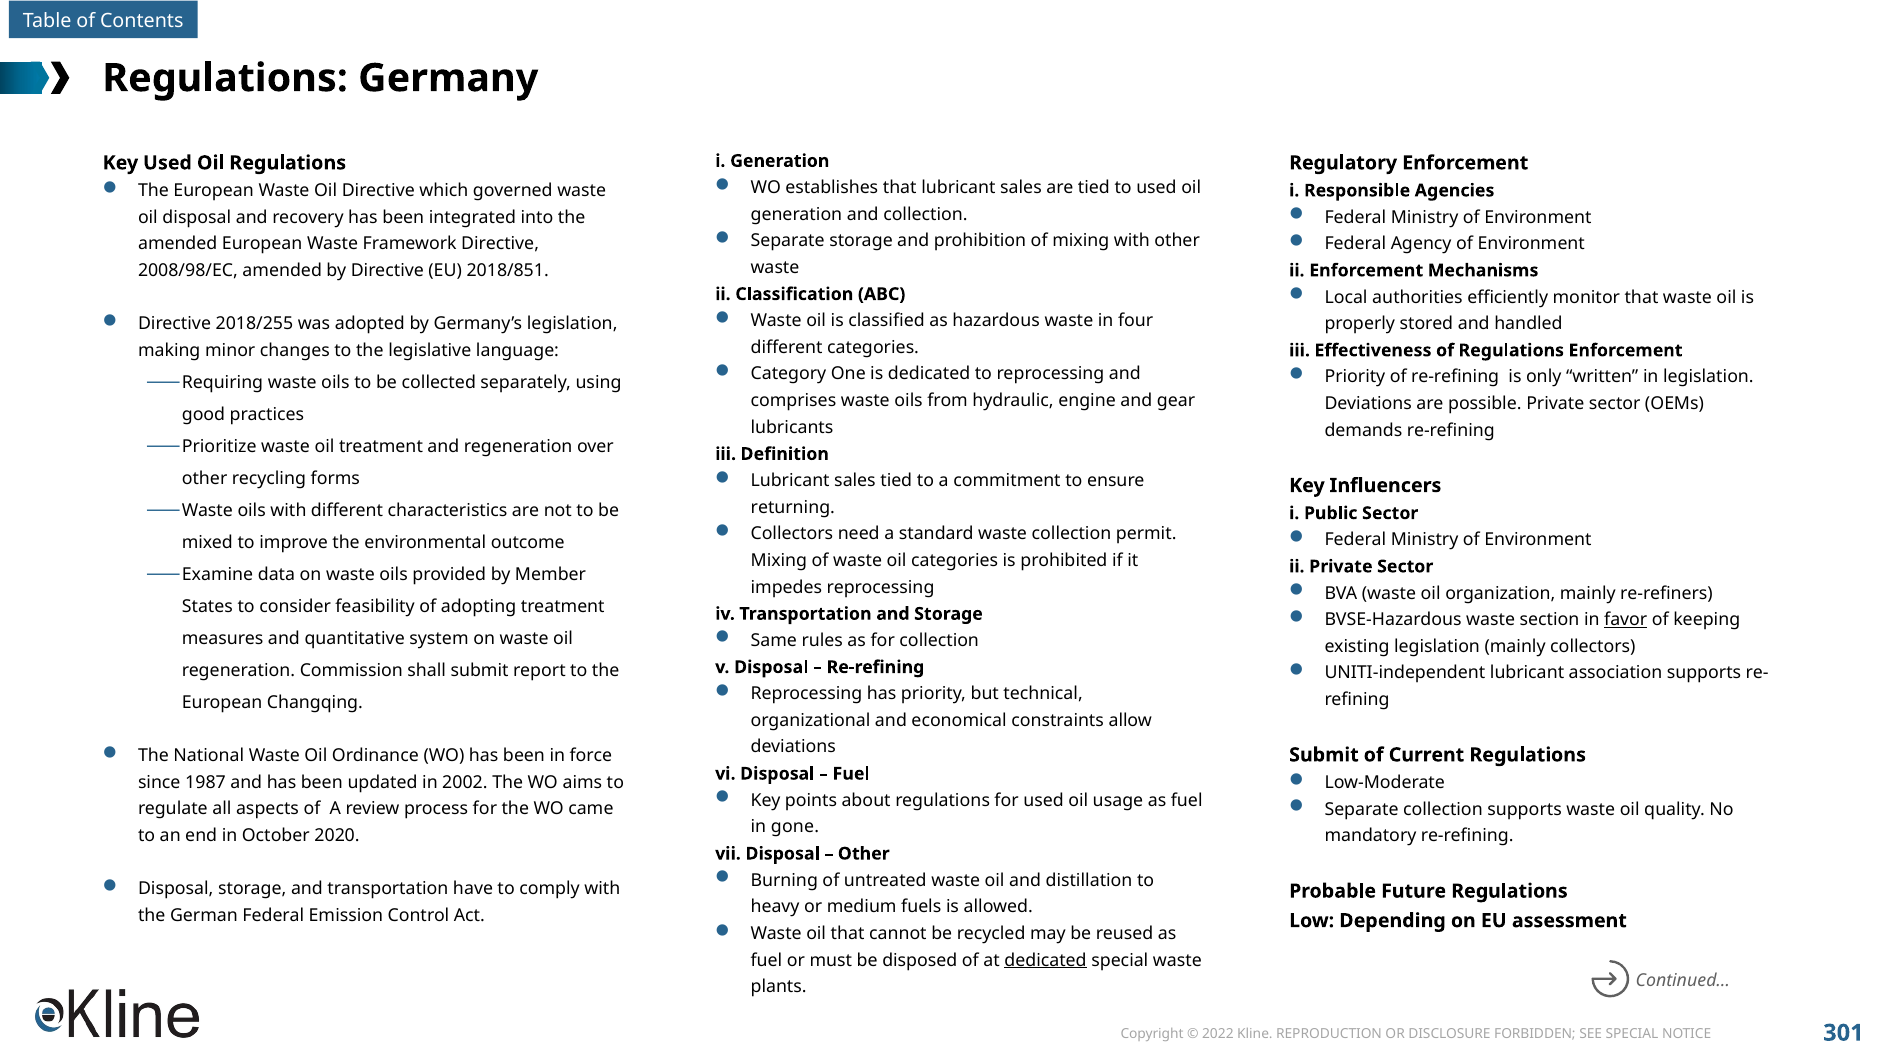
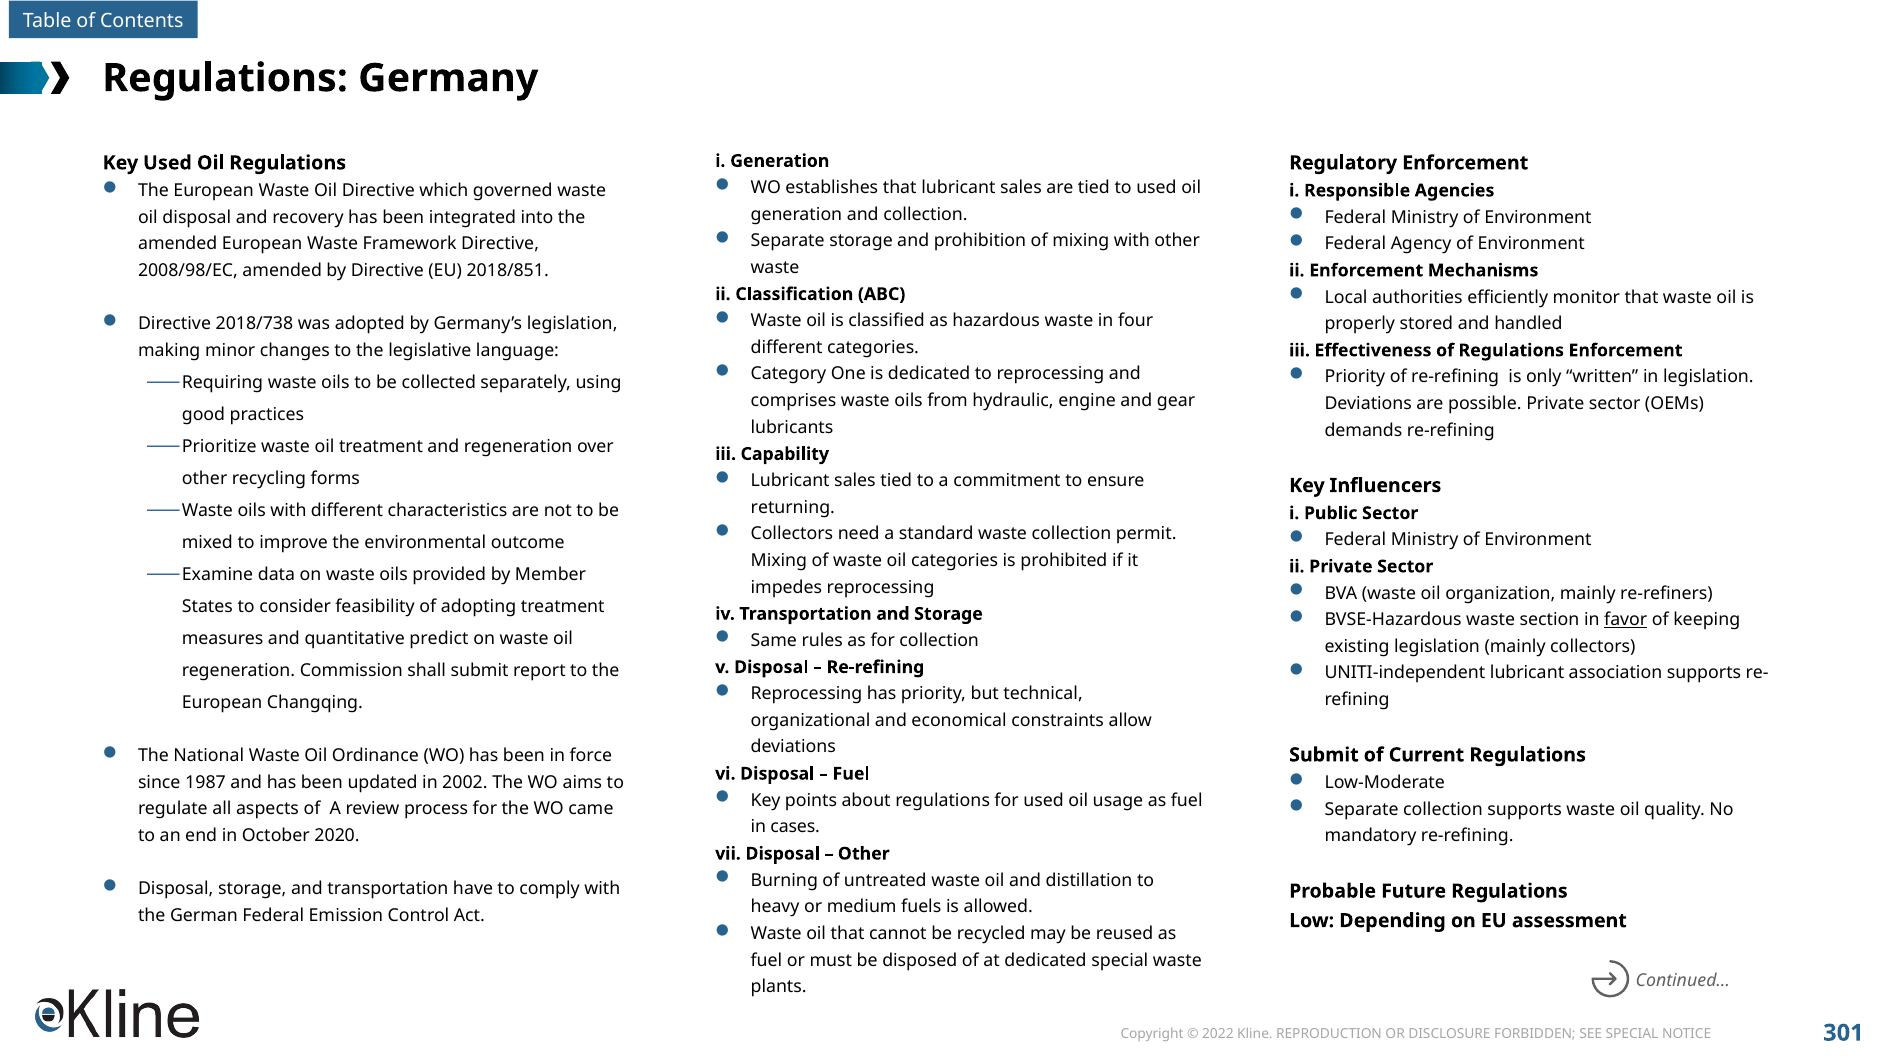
2018/255: 2018/255 -> 2018/738
Definition: Definition -> Capability
system: system -> predict
gone: gone -> cases
dedicated at (1046, 960) underline: present -> none
